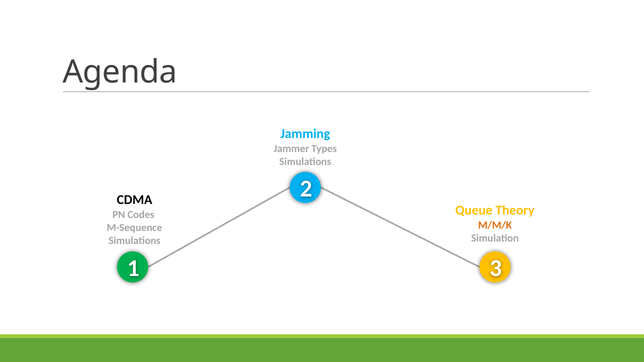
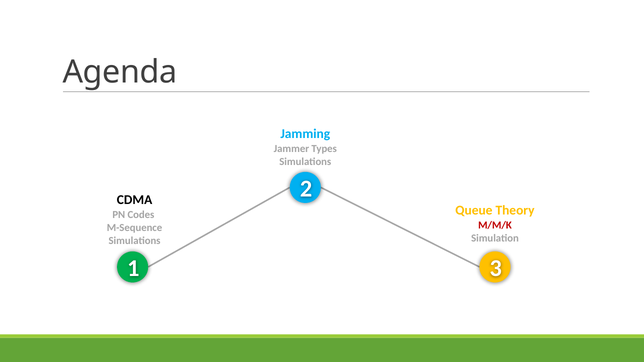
M/M/K colour: orange -> red
